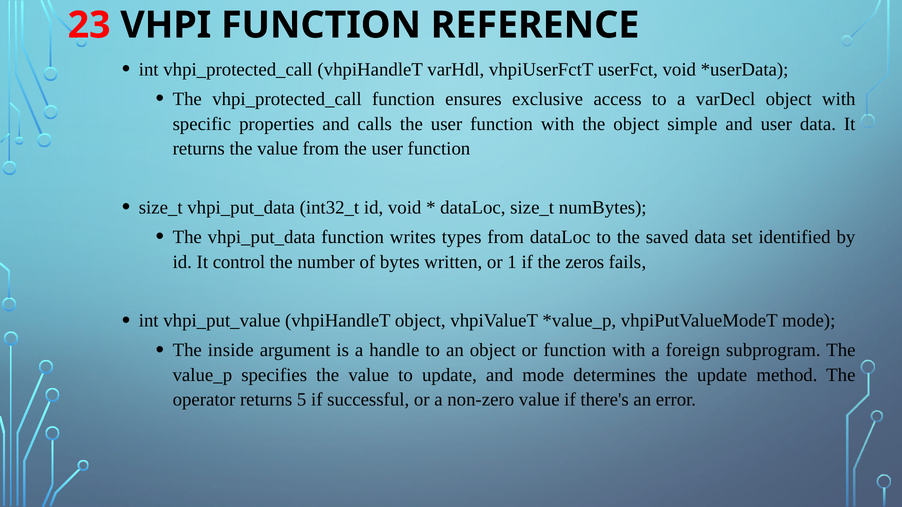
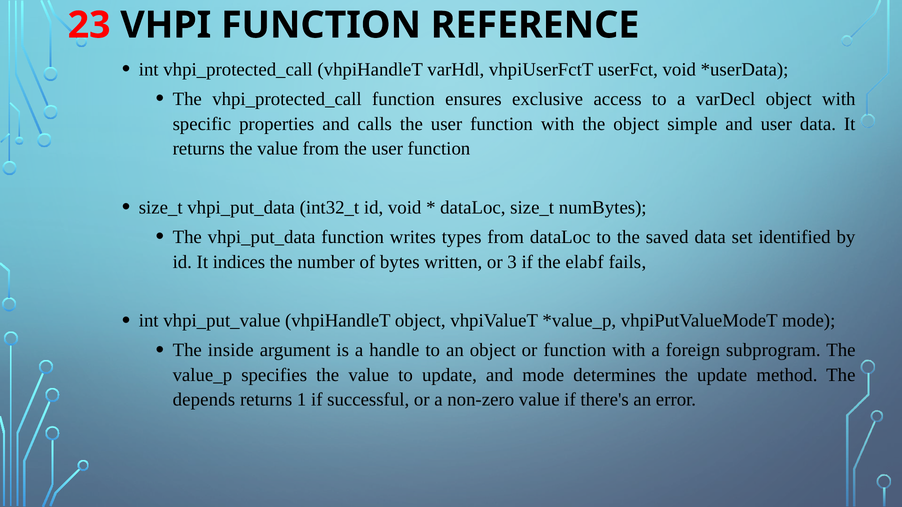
control: control -> indices
1: 1 -> 3
zeros: zeros -> elabf
operator: operator -> depends
5: 5 -> 1
